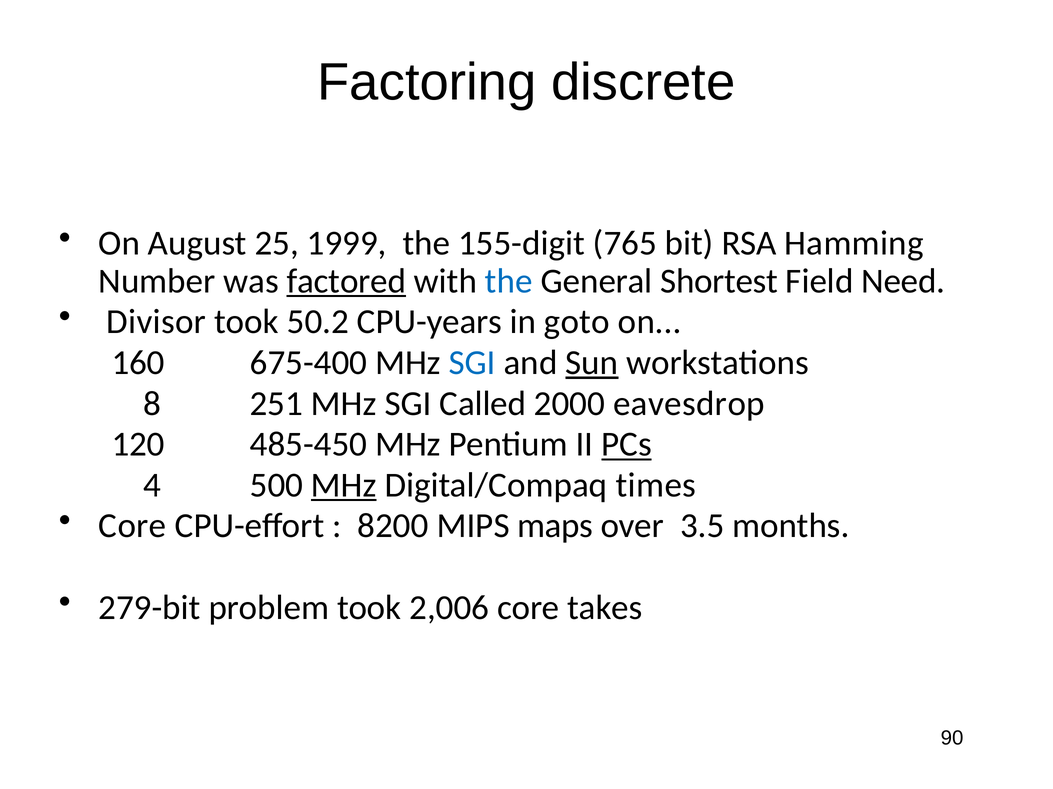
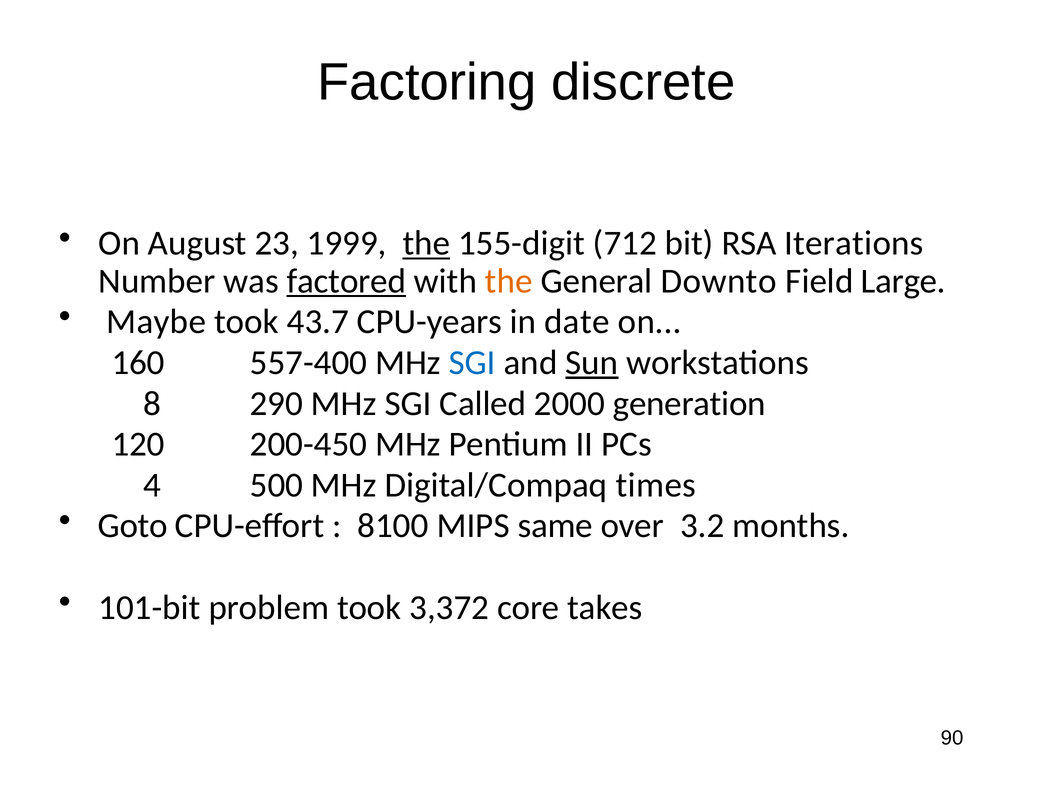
25: 25 -> 23
the at (426, 243) underline: none -> present
765: 765 -> 712
Hamming: Hamming -> Iterations
the at (509, 281) colour: blue -> orange
Shortest: Shortest -> Downto
Need: Need -> Large
Divisor: Divisor -> Maybe
50.2: 50.2 -> 43.7
goto: goto -> date
675-400: 675-400 -> 557-400
251: 251 -> 290
eavesdrop: eavesdrop -> generation
485-450: 485-450 -> 200-450
PCs underline: present -> none
MHz at (344, 486) underline: present -> none
Core at (132, 526): Core -> Goto
8200: 8200 -> 8100
maps: maps -> same
3.5: 3.5 -> 3.2
279-bit: 279-bit -> 101-bit
2,006: 2,006 -> 3,372
